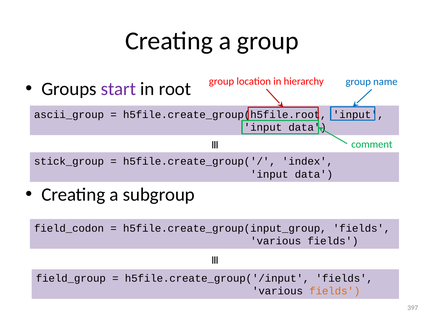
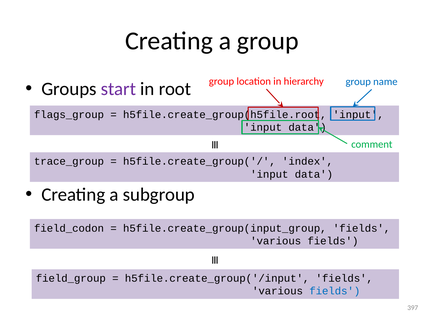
ascii_group: ascii_group -> flags_group
stick_group: stick_group -> trace_group
fields at (335, 291) colour: orange -> blue
